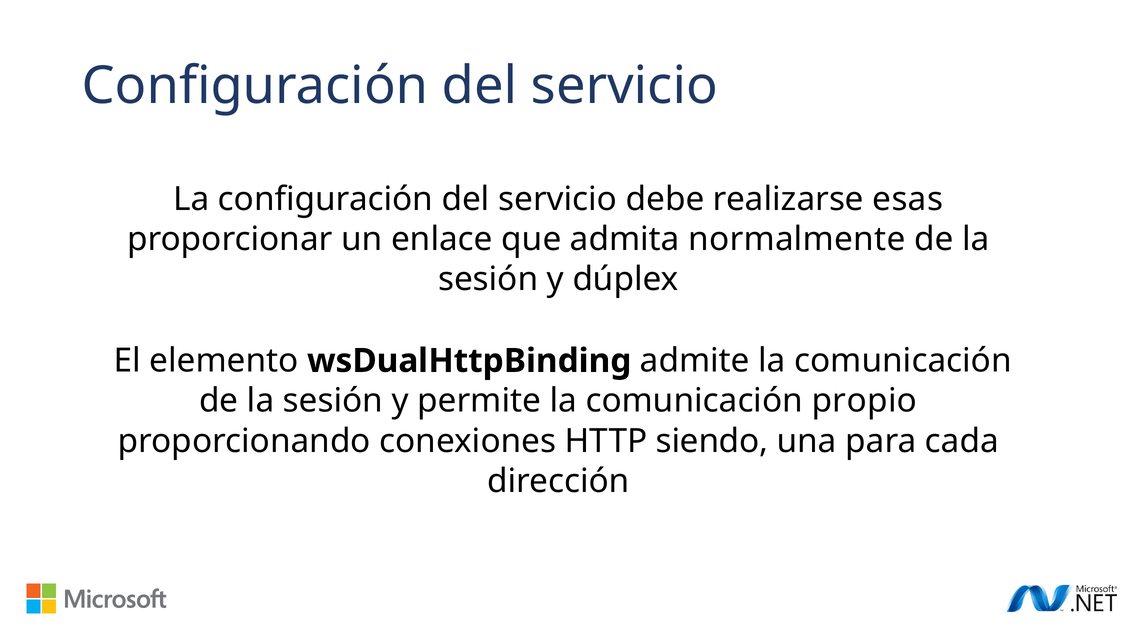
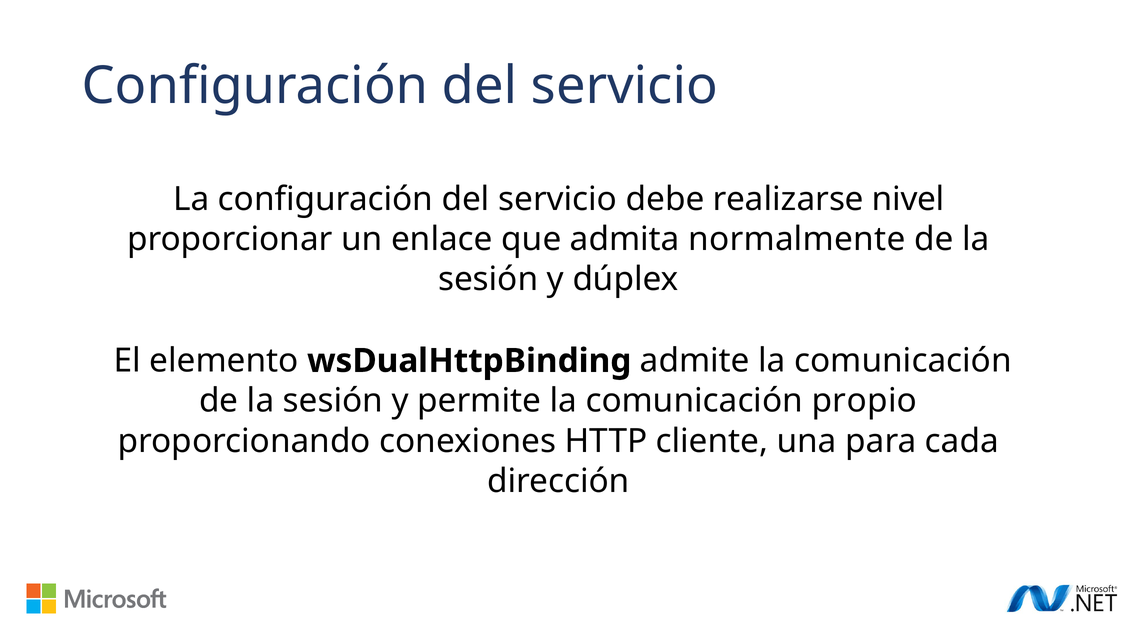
esas: esas -> nivel
siendo: siendo -> cliente
